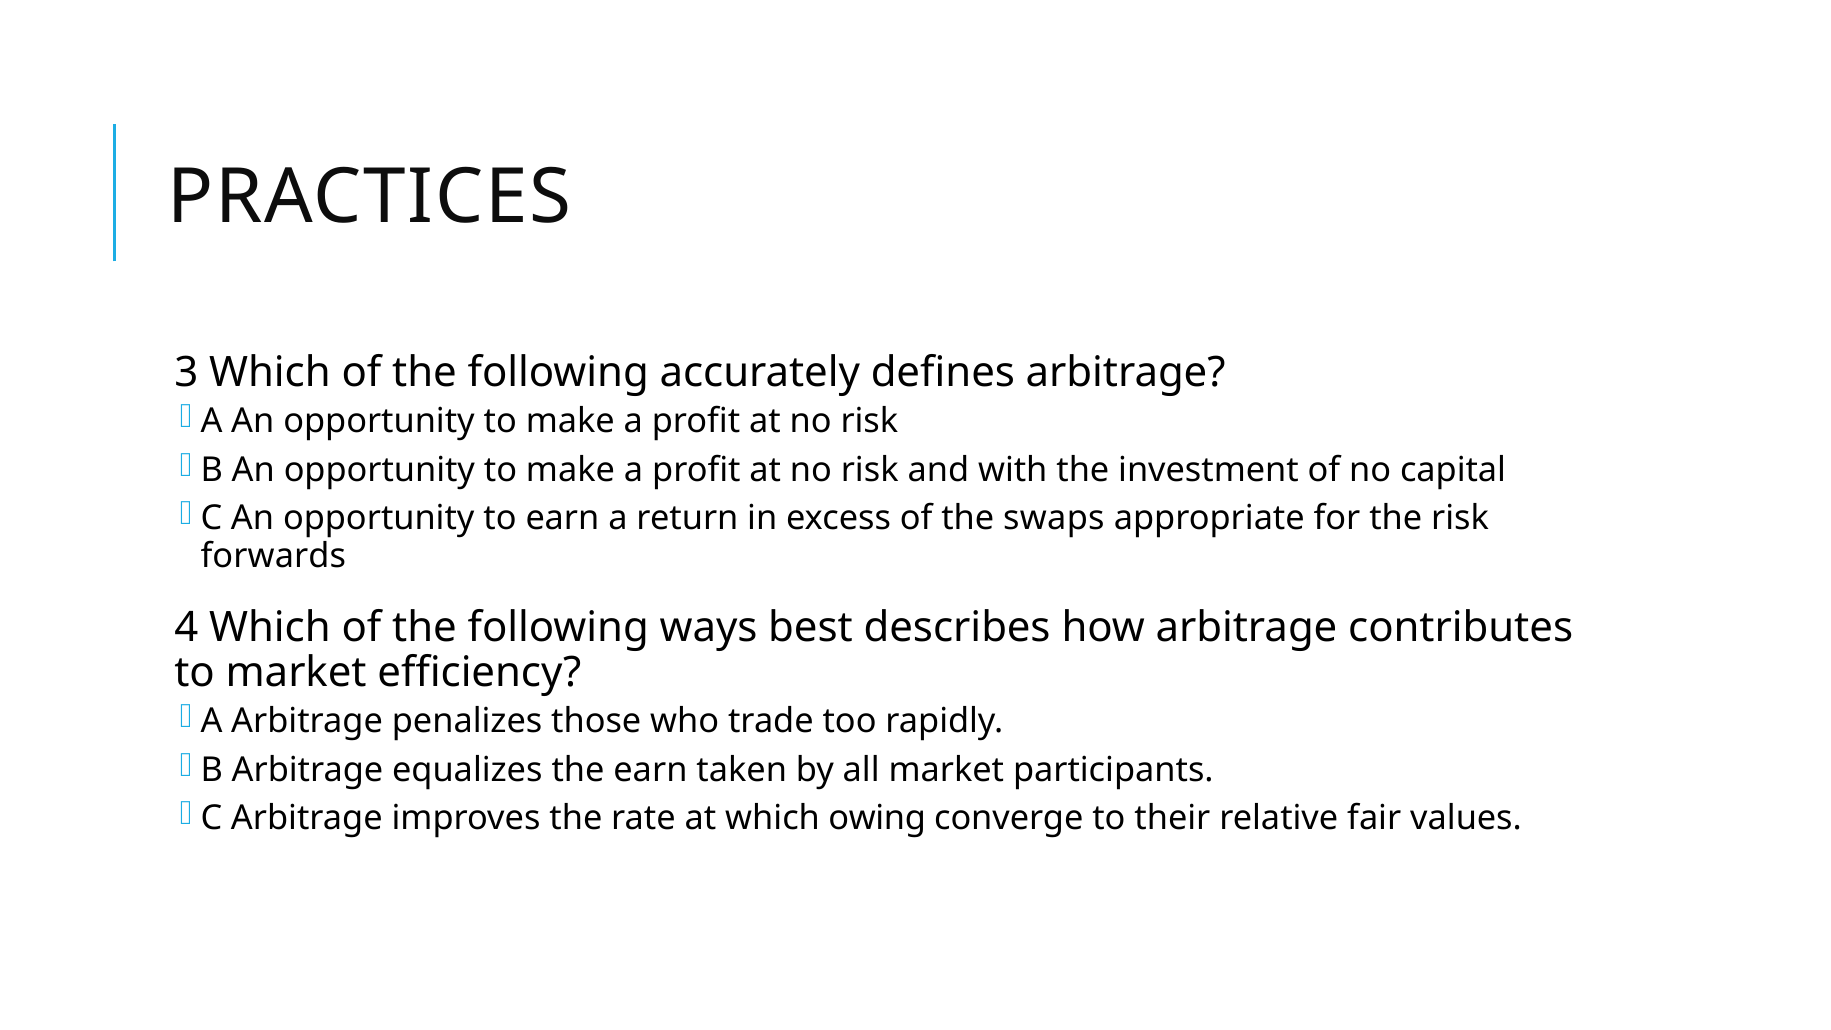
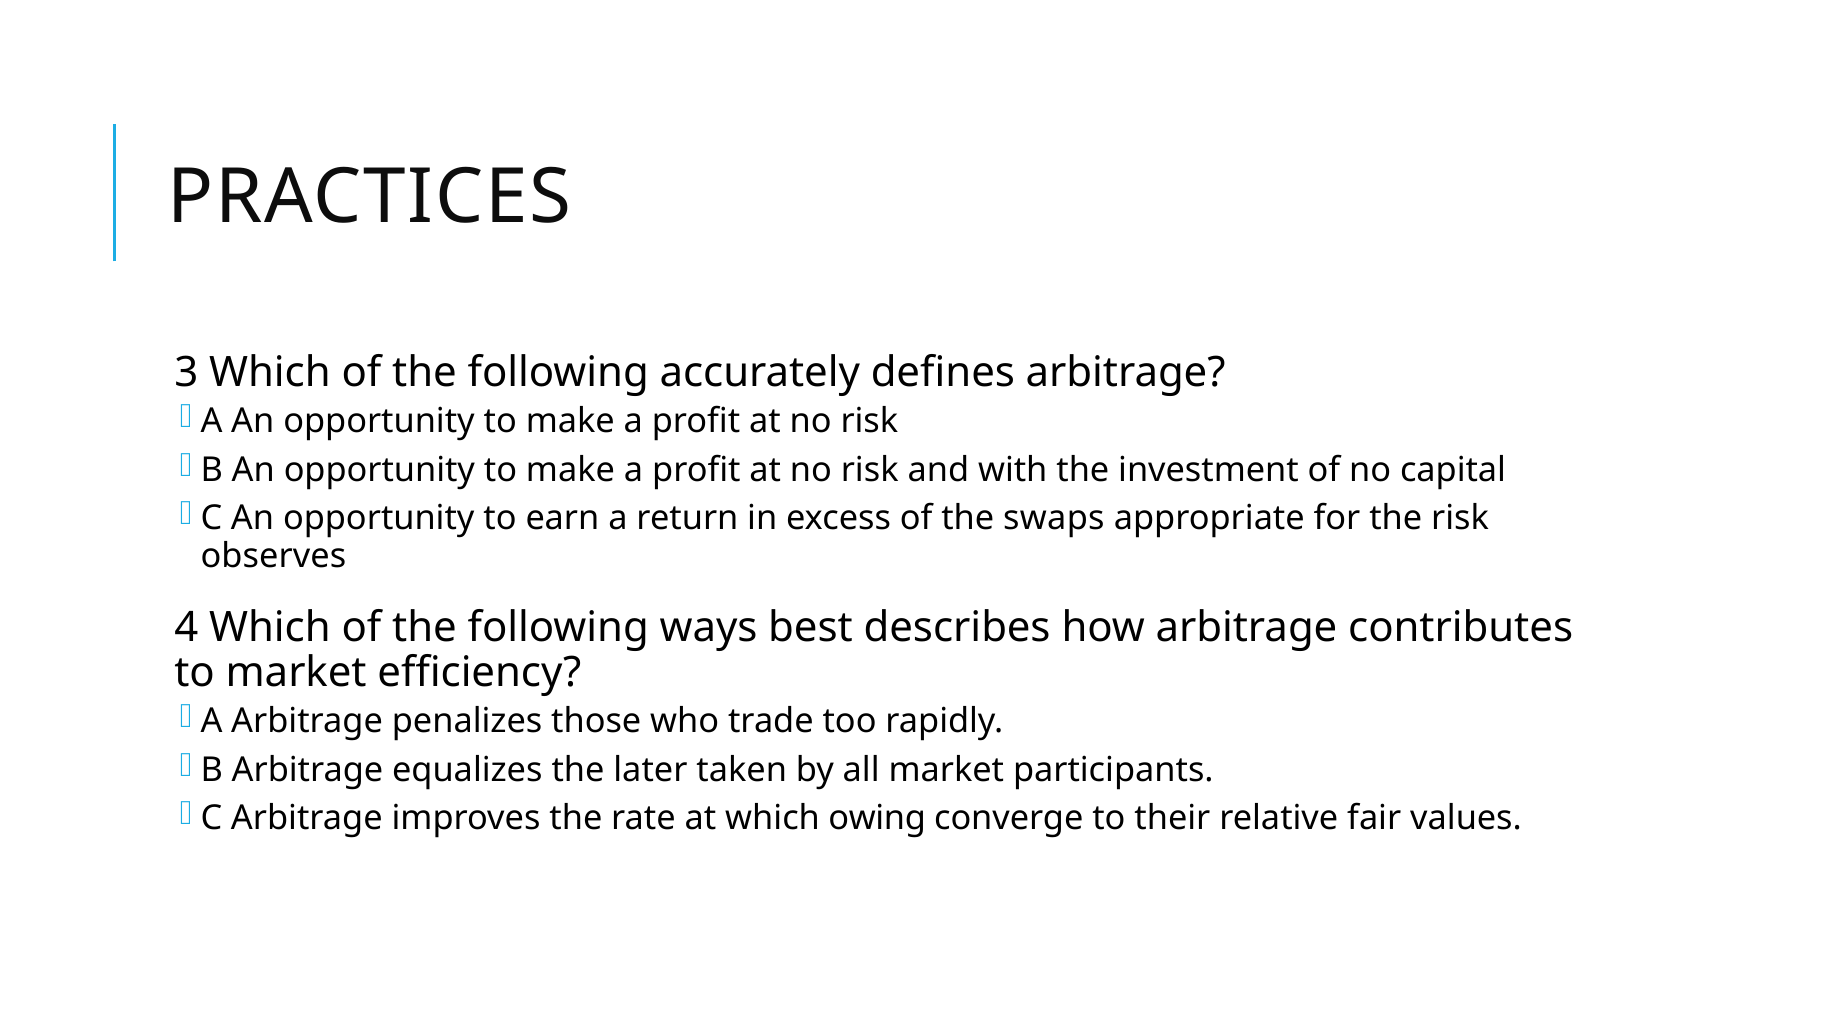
forwards: forwards -> observes
the earn: earn -> later
